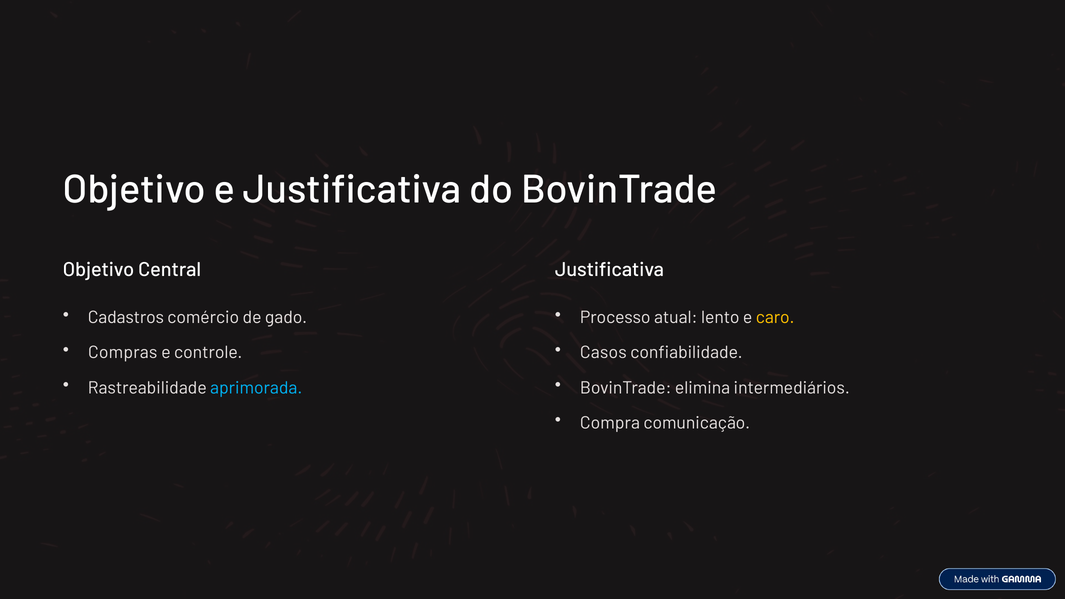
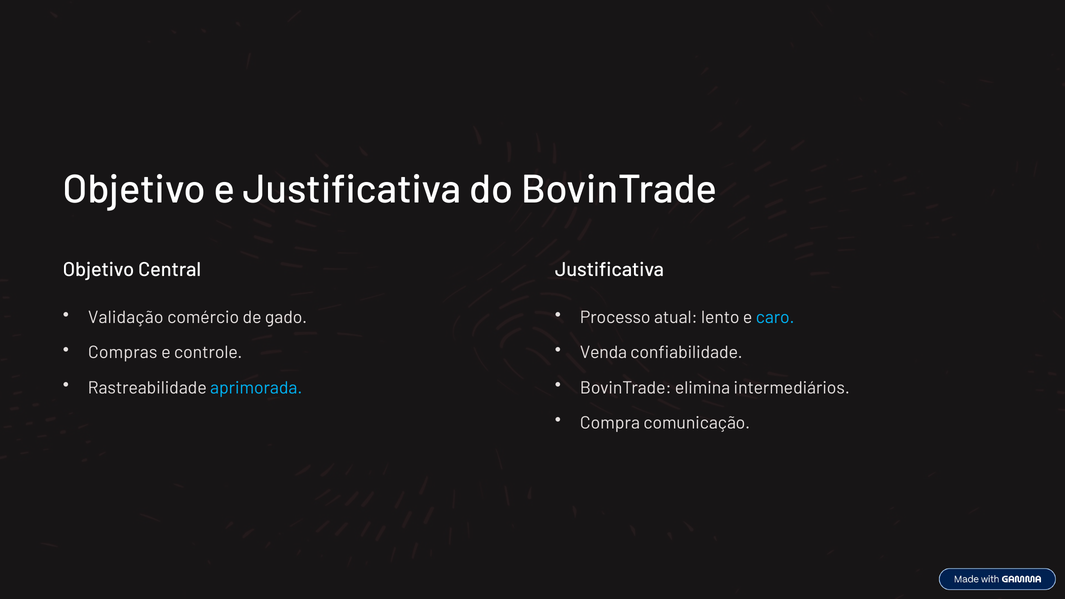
Cadastros: Cadastros -> Validação
caro colour: yellow -> light blue
Casos: Casos -> Venda
